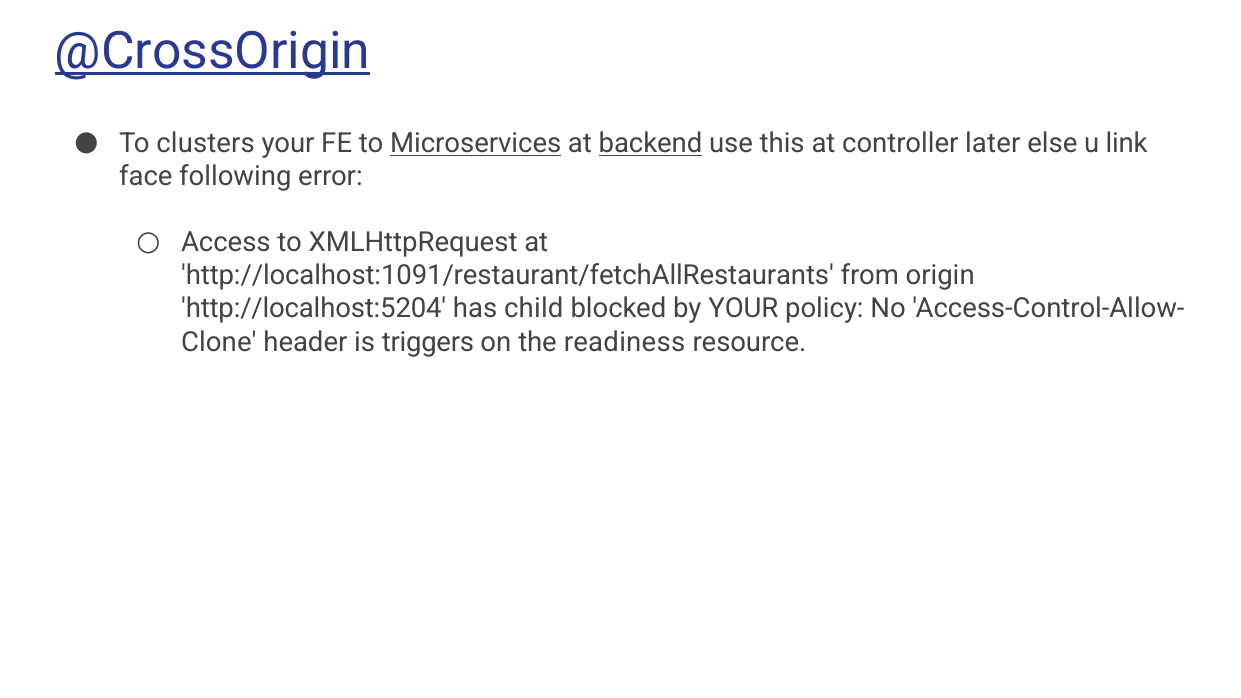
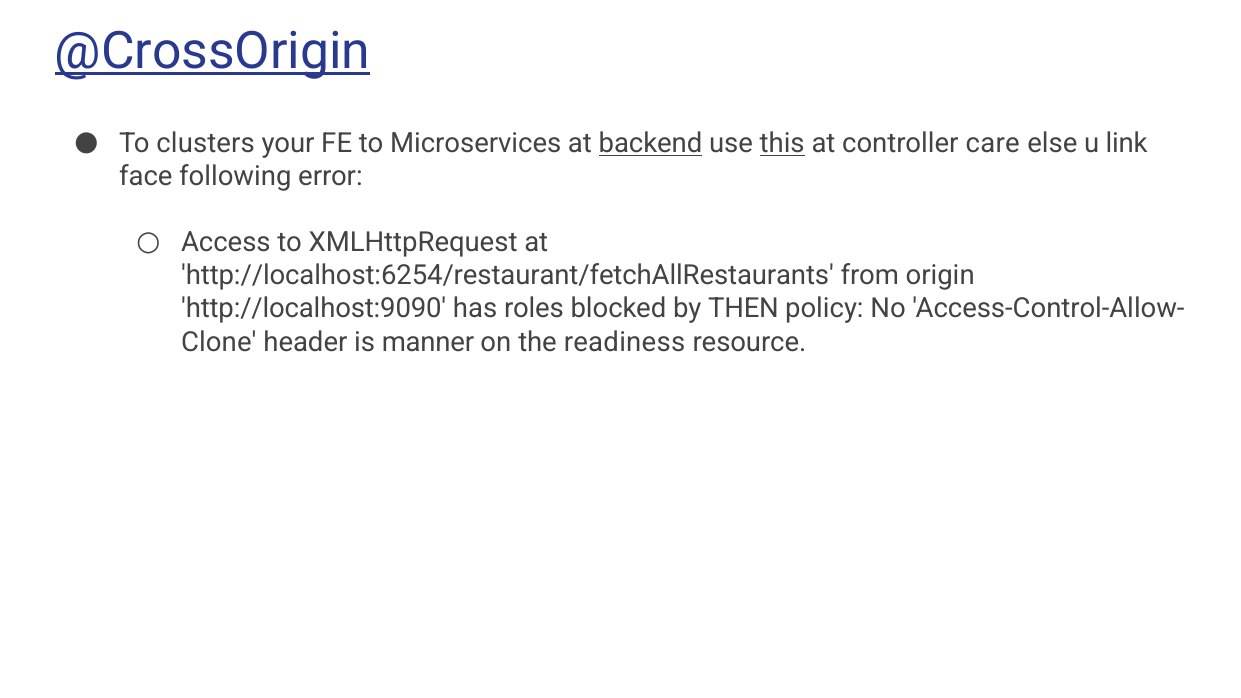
Microservices underline: present -> none
this underline: none -> present
later: later -> care
http://localhost:1091/restaurant/fetchAllRestaurants: http://localhost:1091/restaurant/fetchAllRestaurants -> http://localhost:6254/restaurant/fetchAllRestaurants
http://localhost:5204: http://localhost:5204 -> http://localhost:9090
child: child -> roles
by YOUR: YOUR -> THEN
triggers: triggers -> manner
